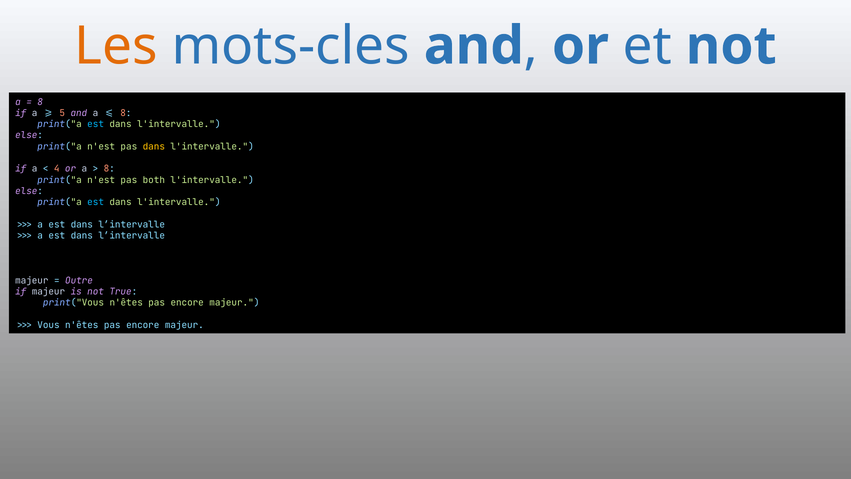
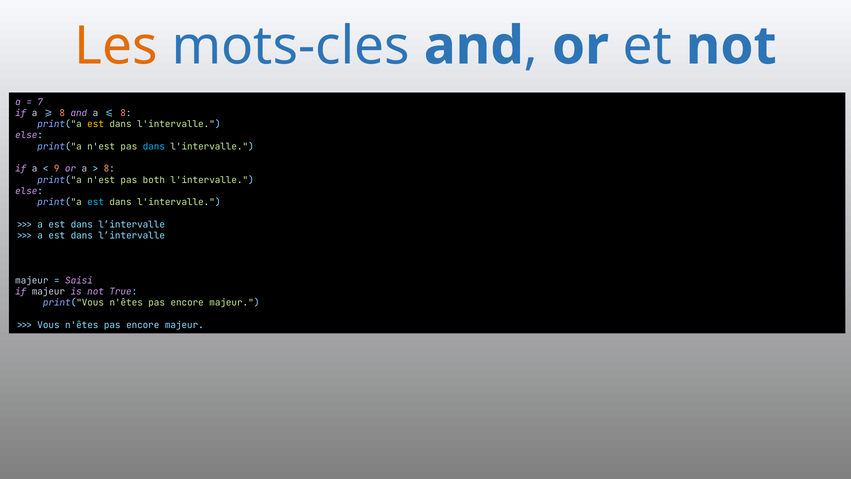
8 at (40, 102): 8 -> 7
5 at (62, 113): 5 -> 8
est at (96, 124) colour: light blue -> yellow
dans at (154, 146) colour: yellow -> light blue
4: 4 -> 9
Outre: Outre -> Saisi
